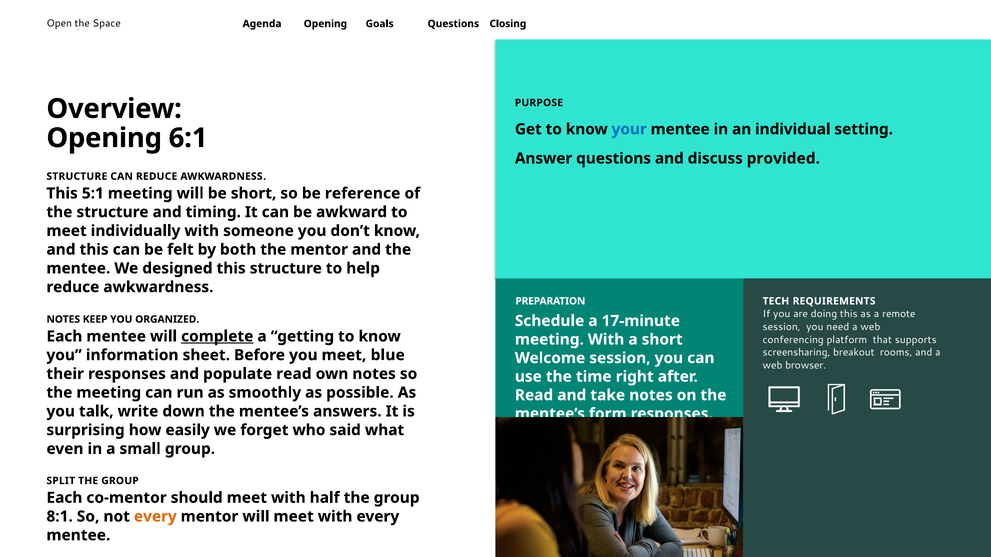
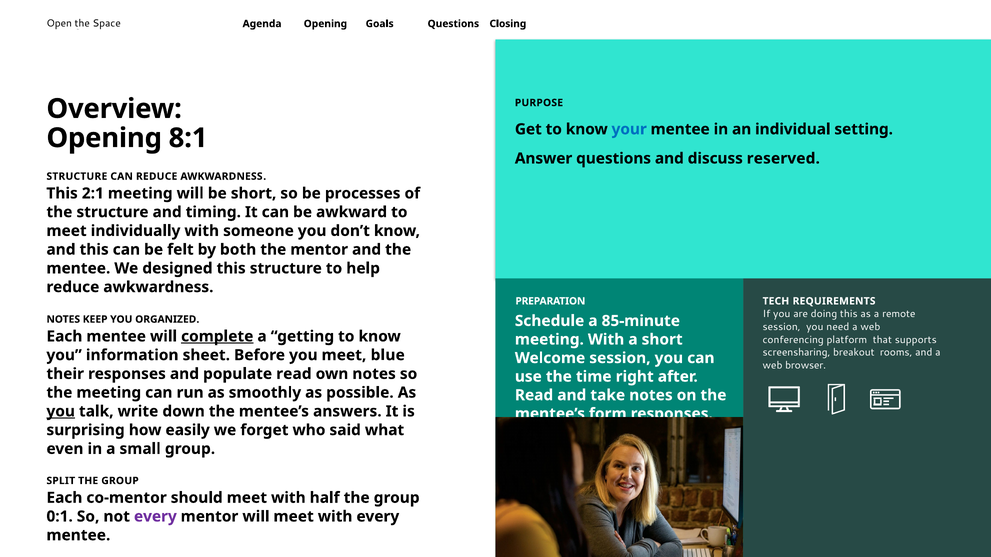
6:1: 6:1 -> 8:1
provided: provided -> reserved
5:1: 5:1 -> 2:1
reference: reference -> processes
17-minute: 17-minute -> 85-minute
you at (61, 412) underline: none -> present
8:1: 8:1 -> 0:1
every at (155, 517) colour: orange -> purple
